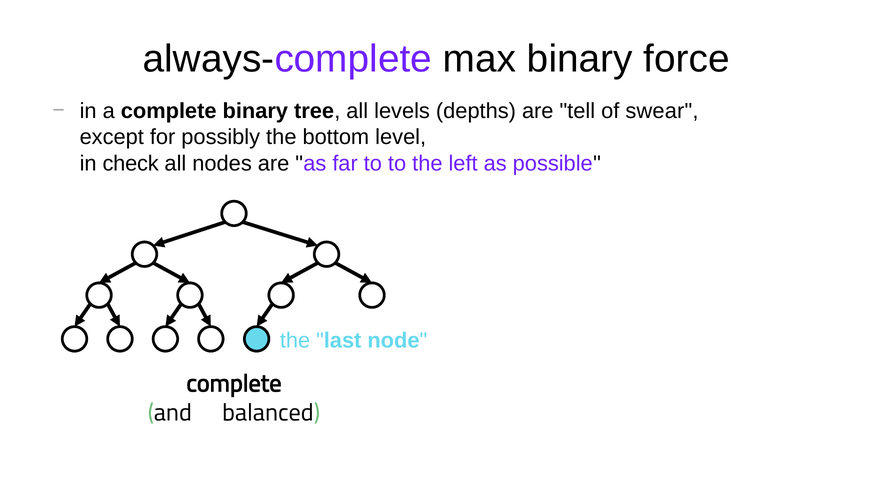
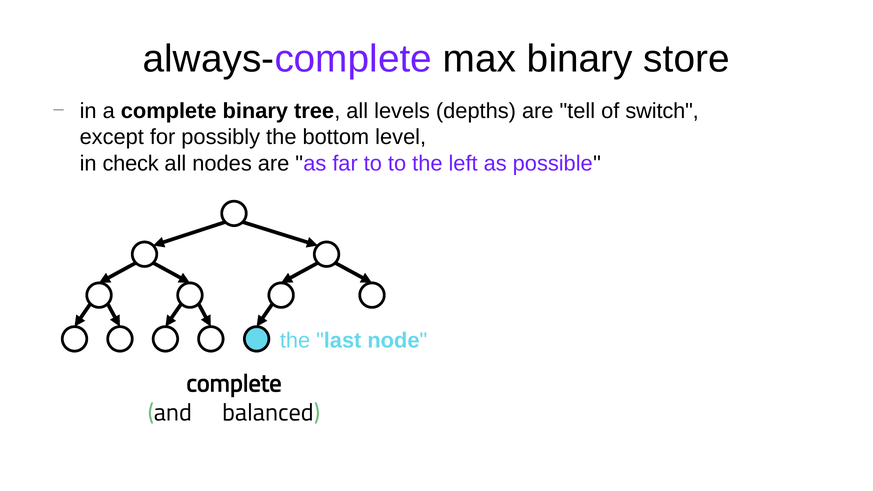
force: force -> store
swear: swear -> switch
